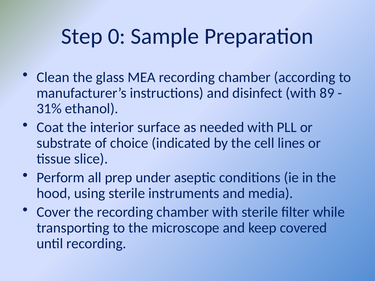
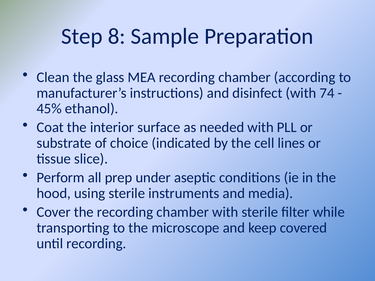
0: 0 -> 8
89: 89 -> 74
31%: 31% -> 45%
